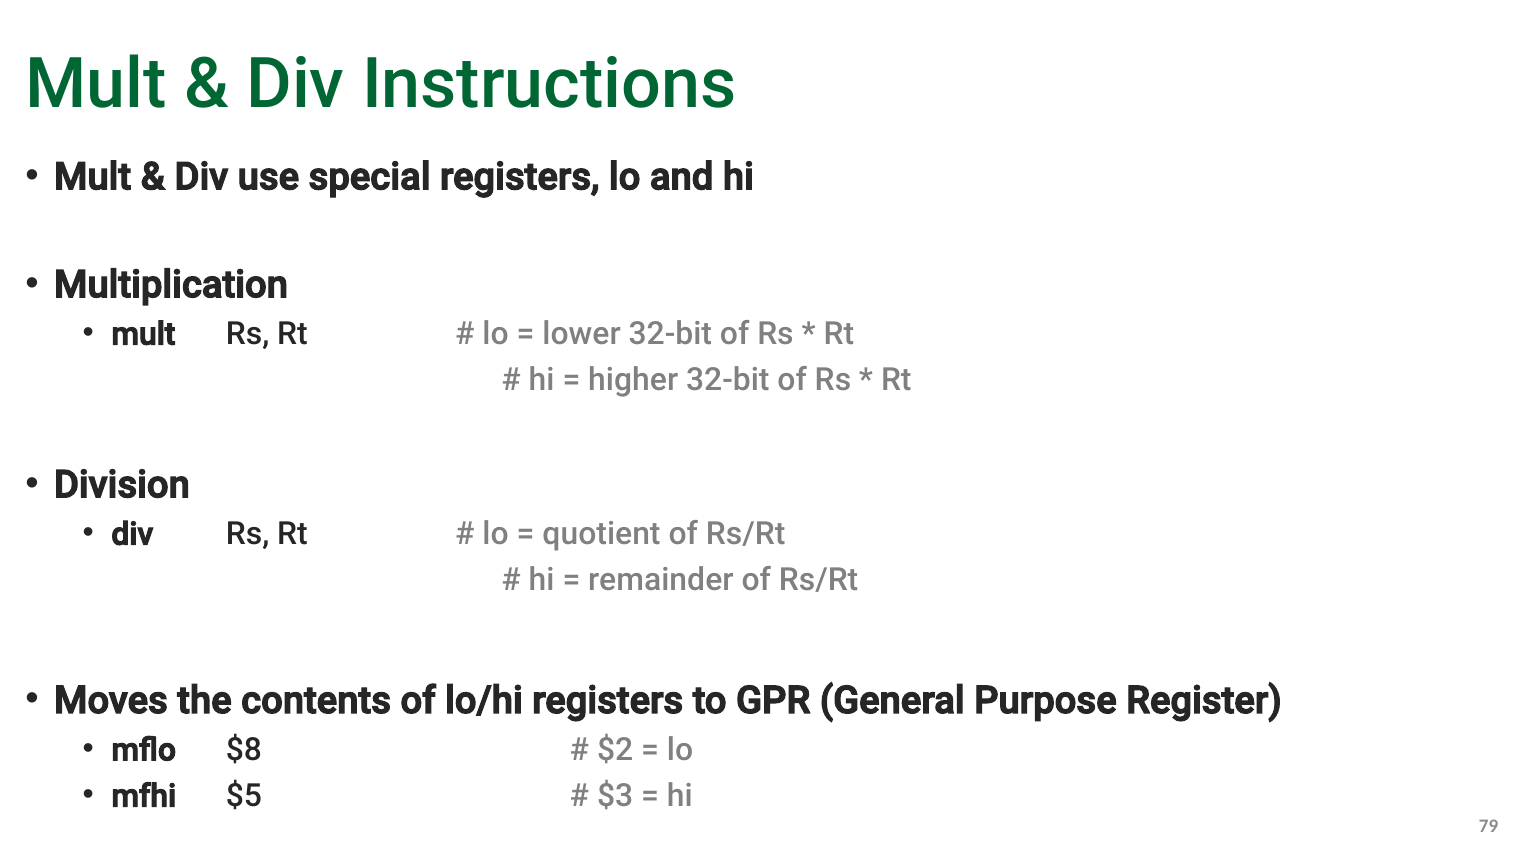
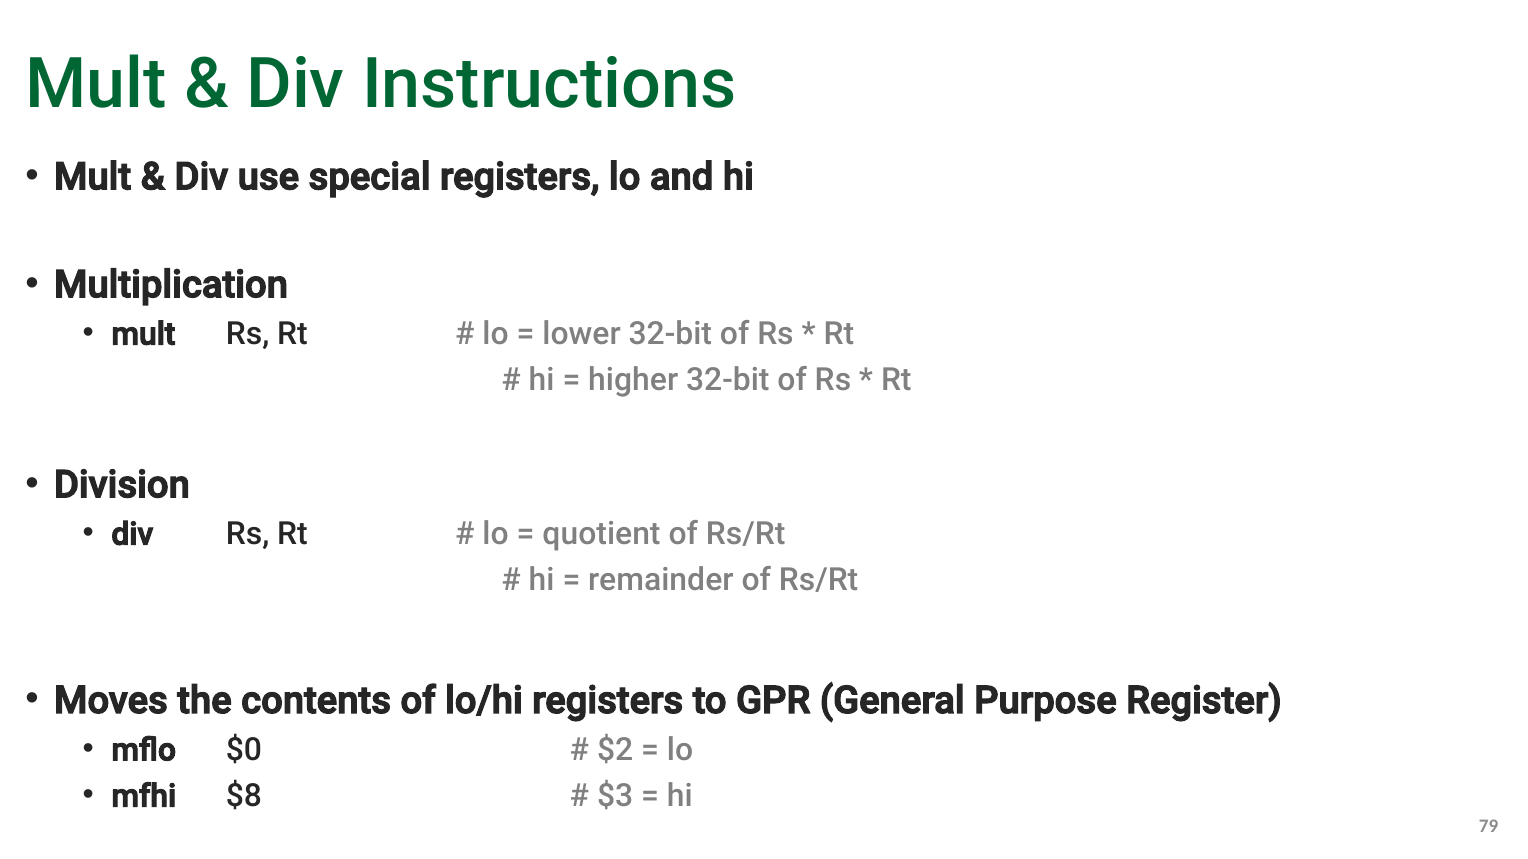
$8: $8 -> $0
$5: $5 -> $8
